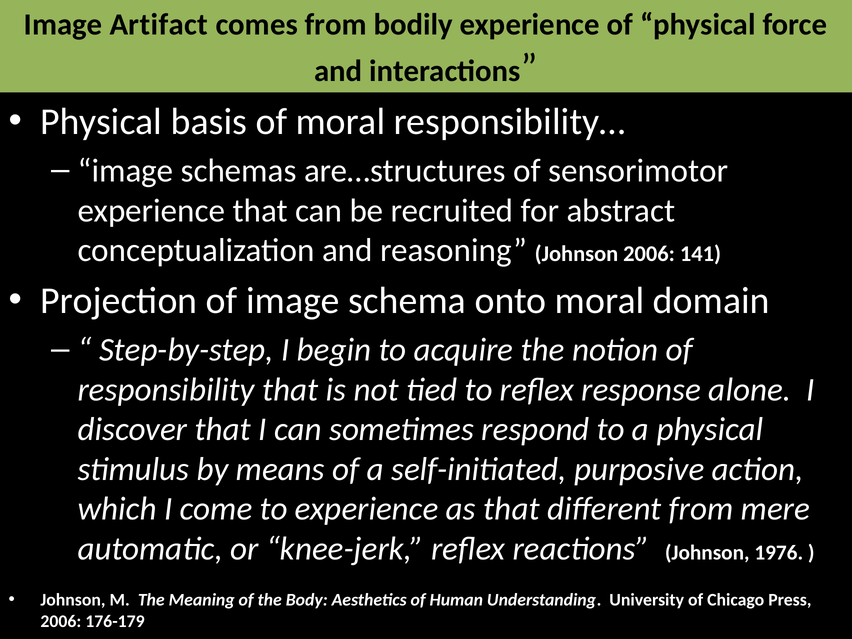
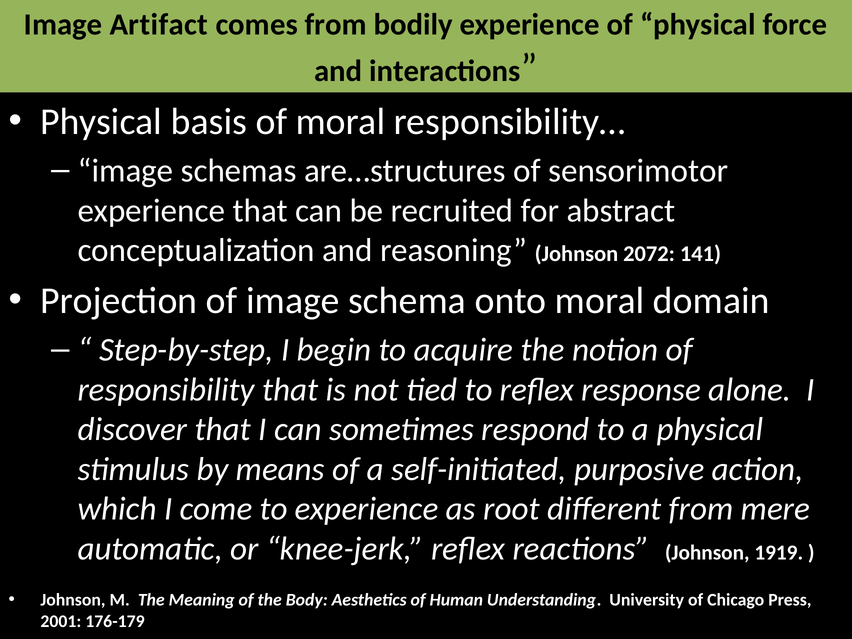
Johnson 2006: 2006 -> 2072
as that: that -> root
1976: 1976 -> 1919
2006 at (61, 621): 2006 -> 2001
